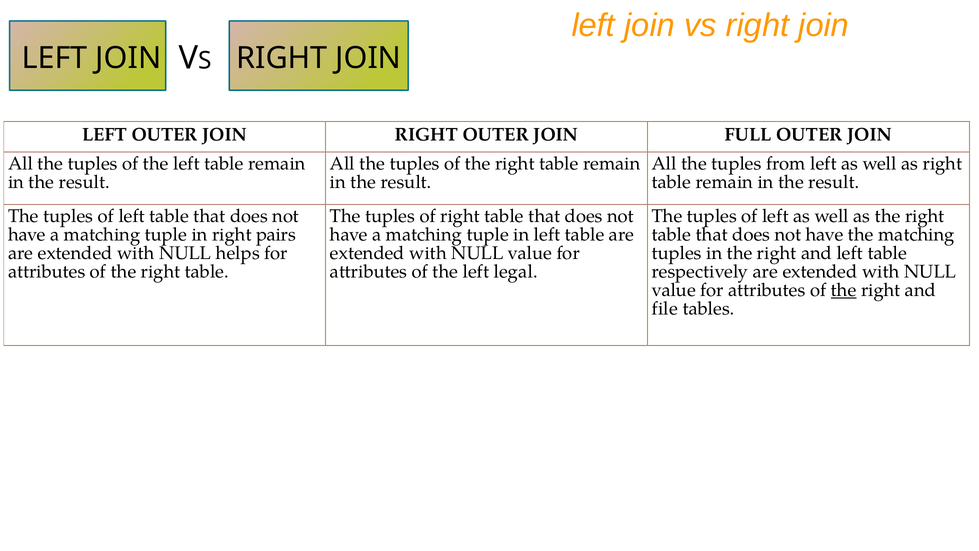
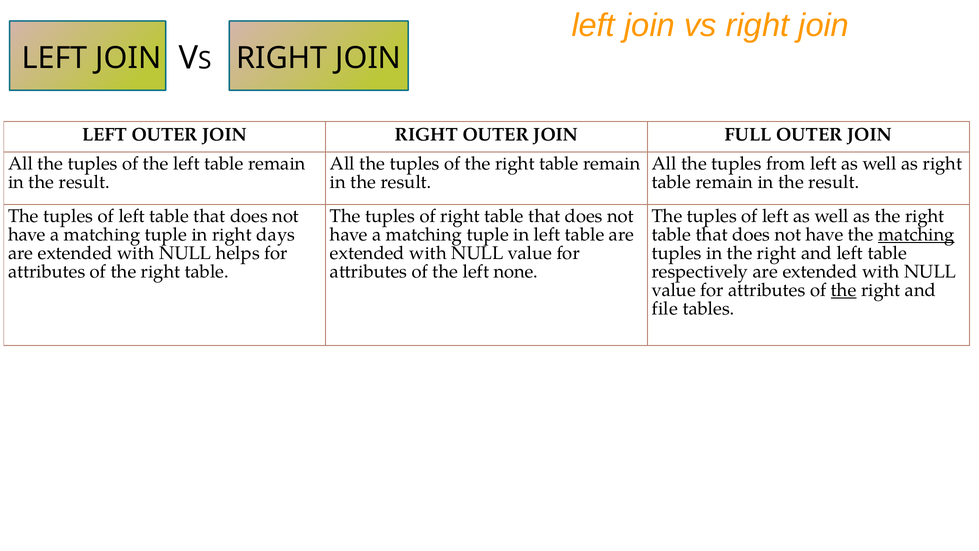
pairs: pairs -> days
matching at (916, 235) underline: none -> present
legal: legal -> none
